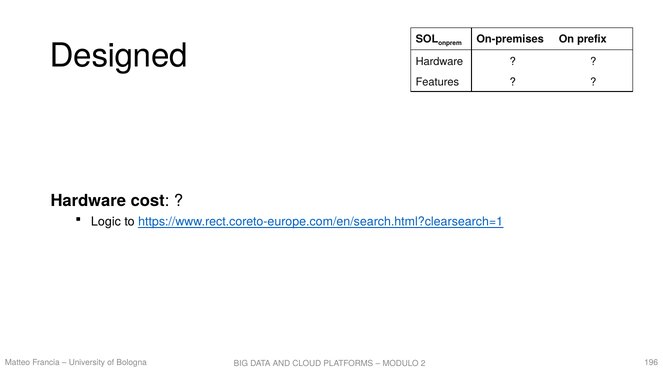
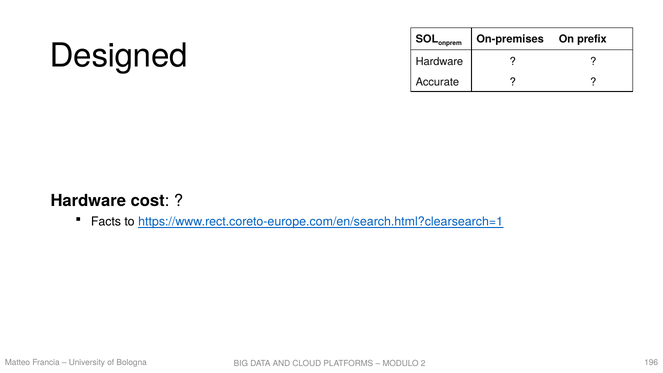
Features: Features -> Accurate
Logic: Logic -> Facts
